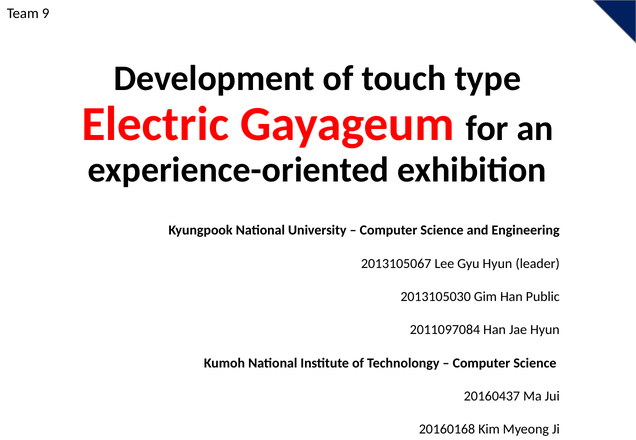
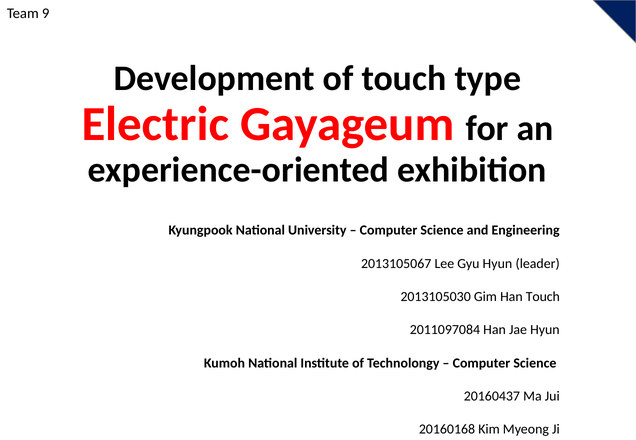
Han Public: Public -> Touch
